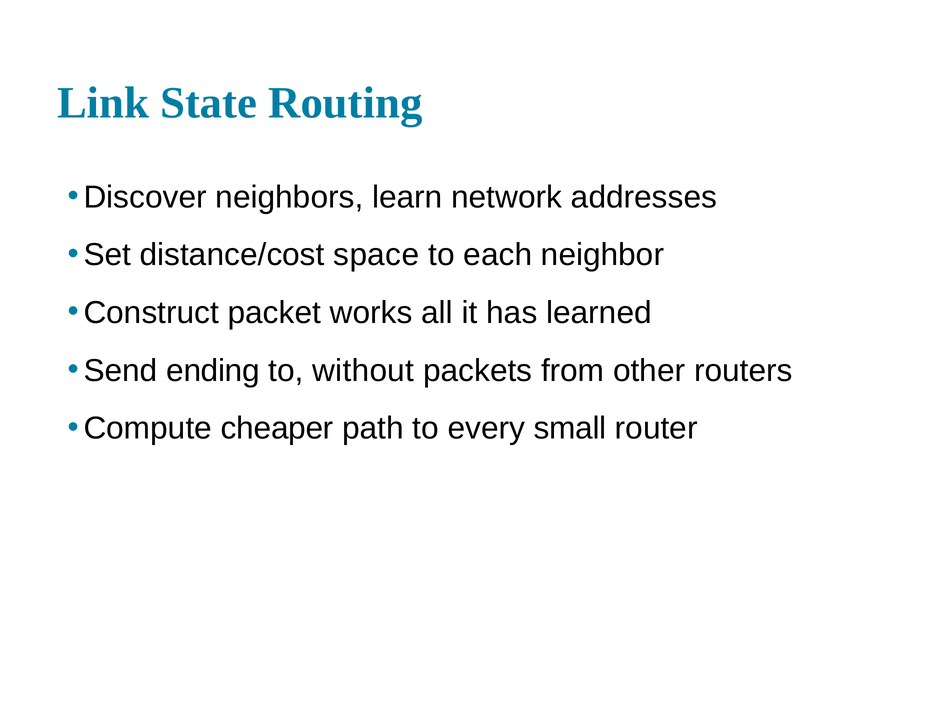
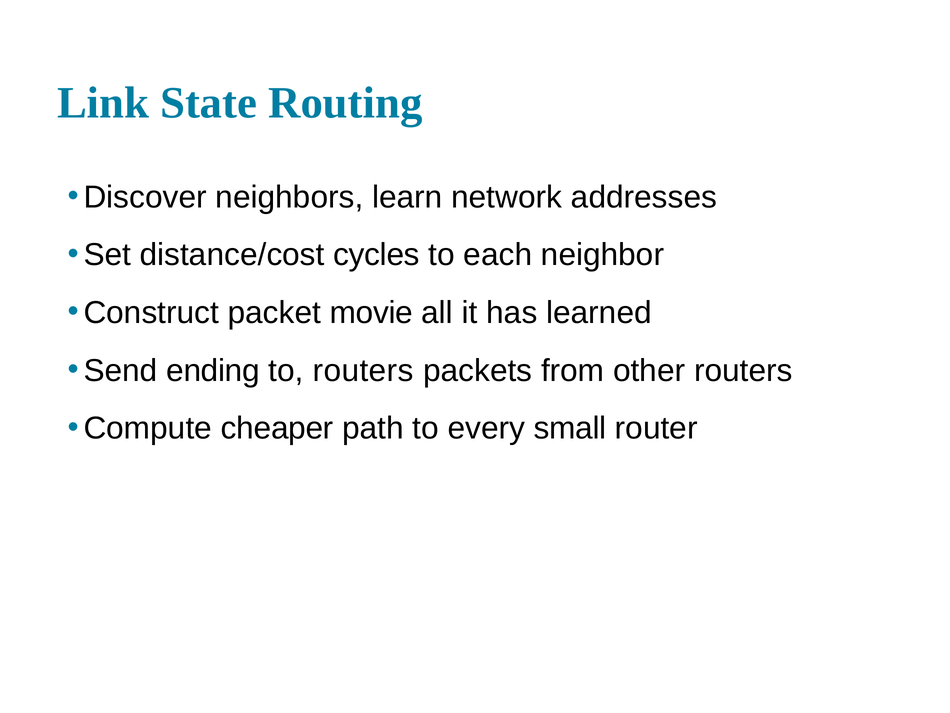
space: space -> cycles
works: works -> movie
to without: without -> routers
